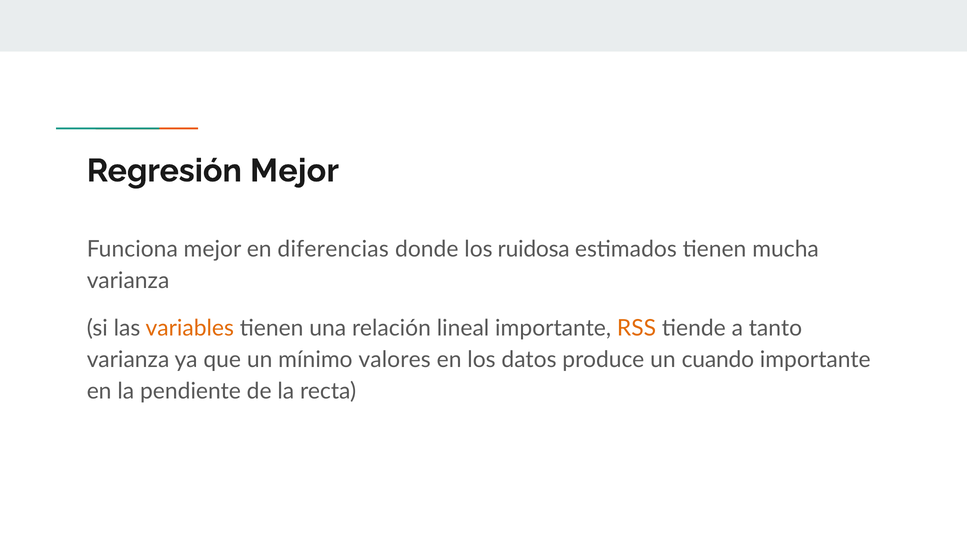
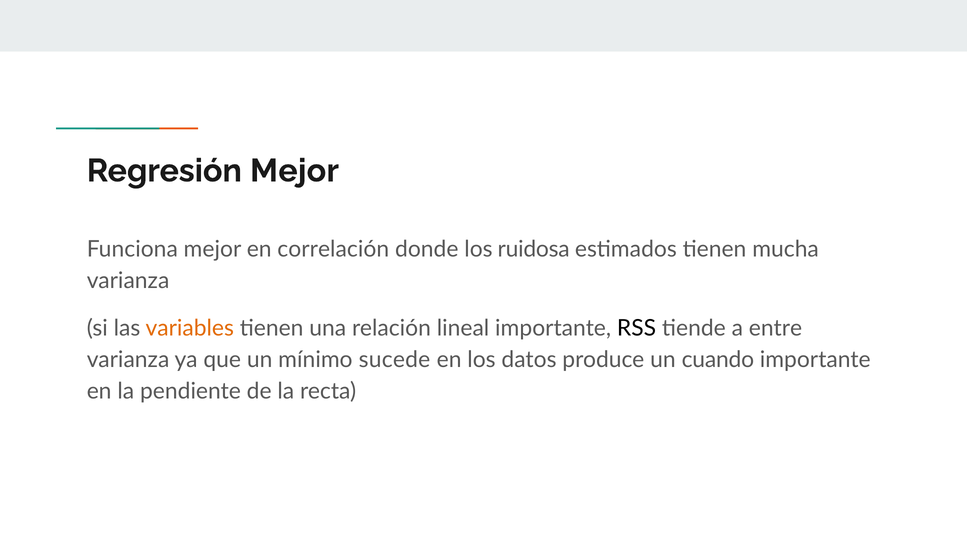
diferencias: diferencias -> correlación
RSS colour: orange -> black
tanto: tanto -> entre
valores: valores -> sucede
